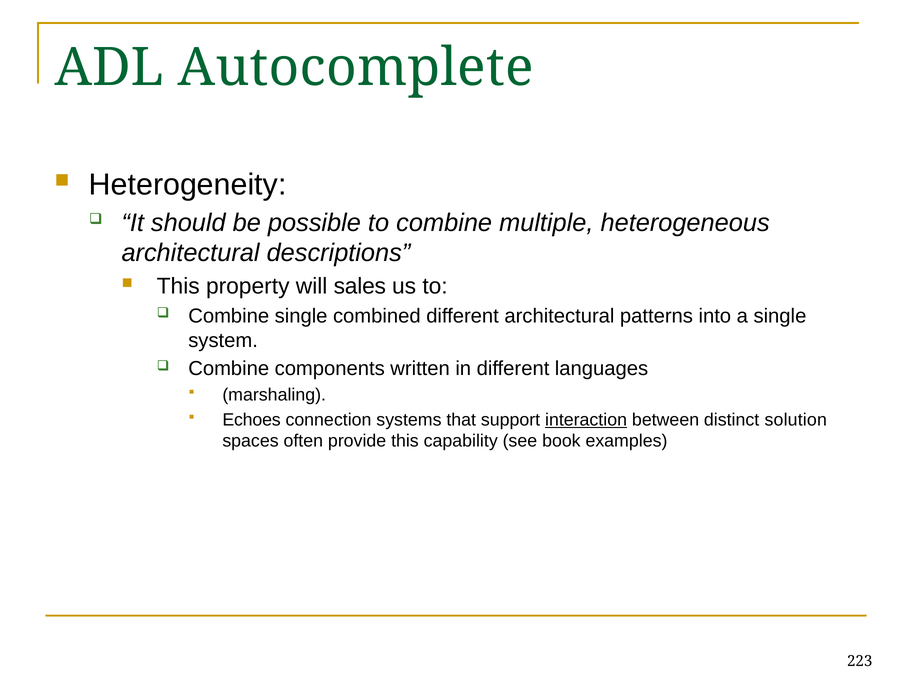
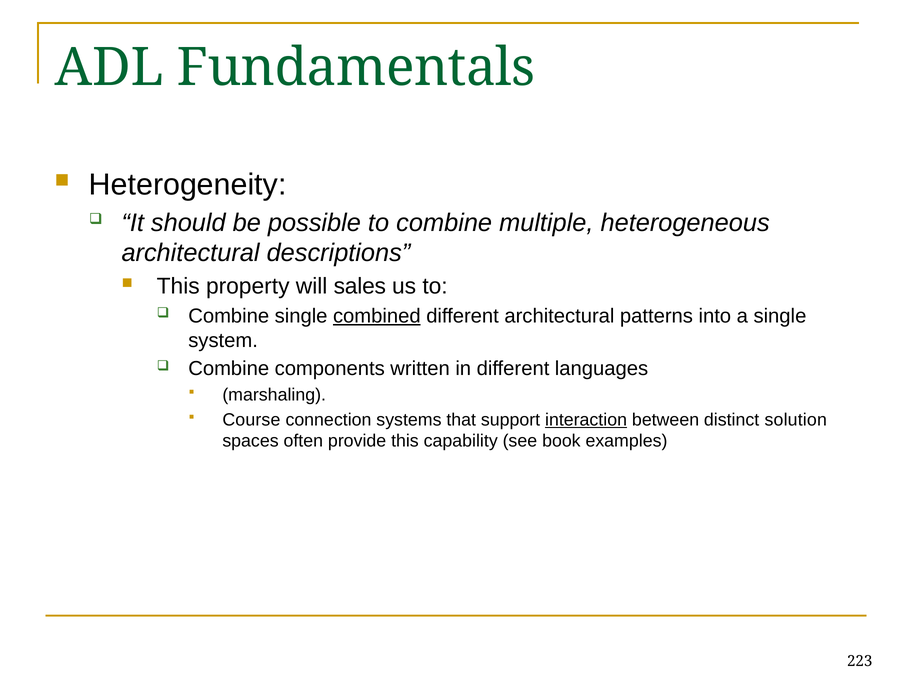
Autocomplete: Autocomplete -> Fundamentals
combined underline: none -> present
Echoes: Echoes -> Course
